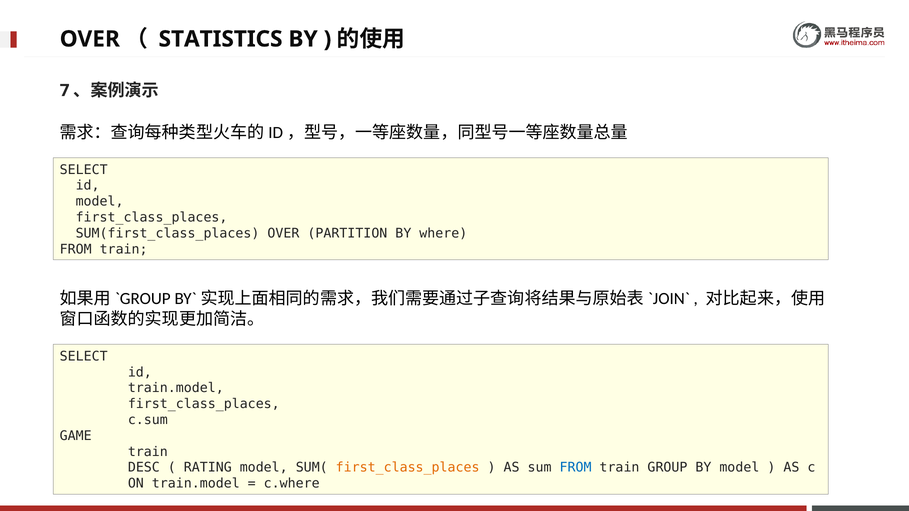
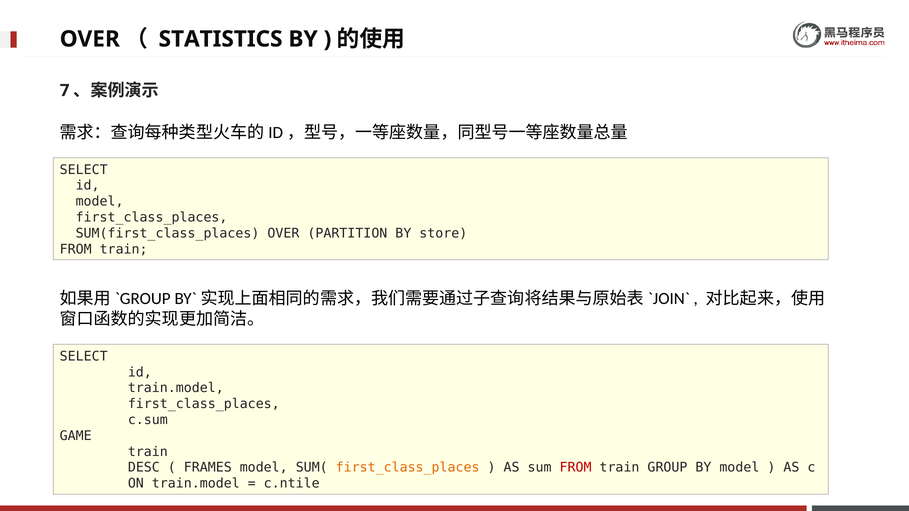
where: where -> store
RATING: RATING -> FRAMES
FROM at (576, 468) colour: blue -> red
c.where: c.where -> c.ntile
